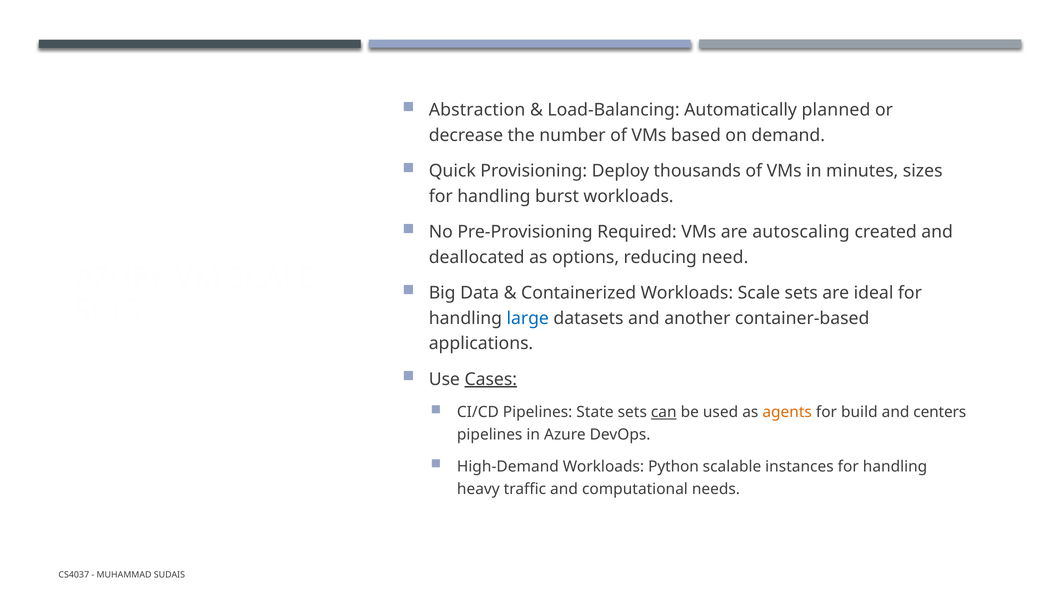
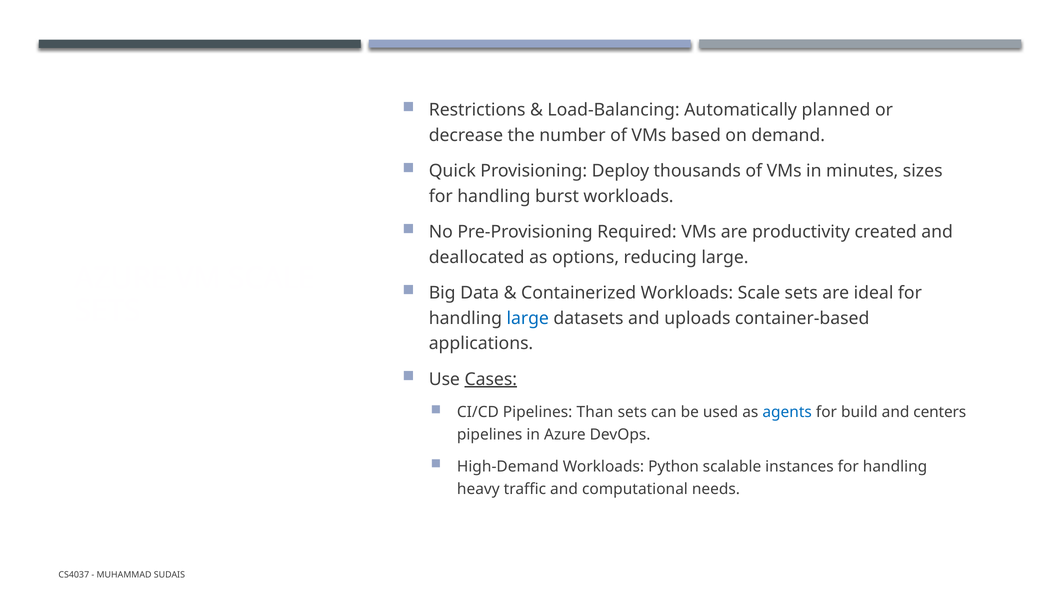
Abstraction: Abstraction -> Restrictions
autoscaling: autoscaling -> productivity
reducing need: need -> large
another: another -> uploads
State: State -> Than
can underline: present -> none
agents colour: orange -> blue
